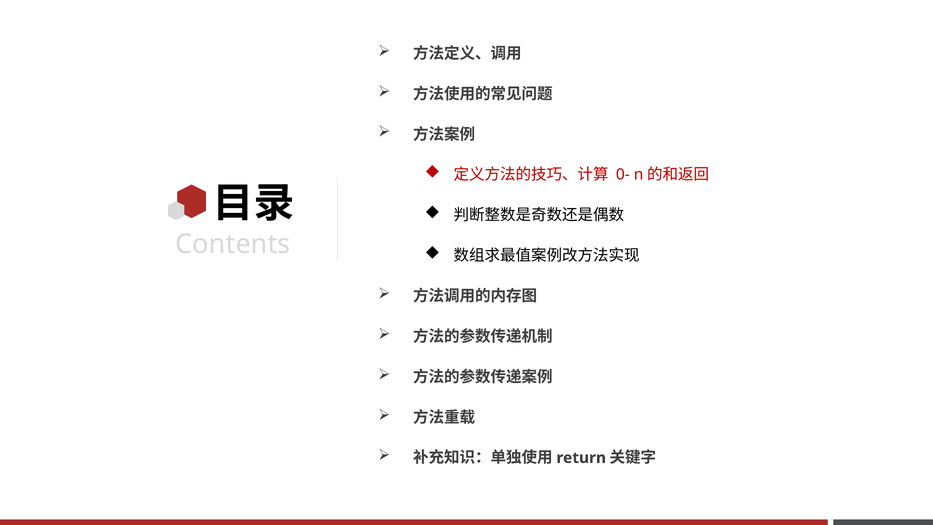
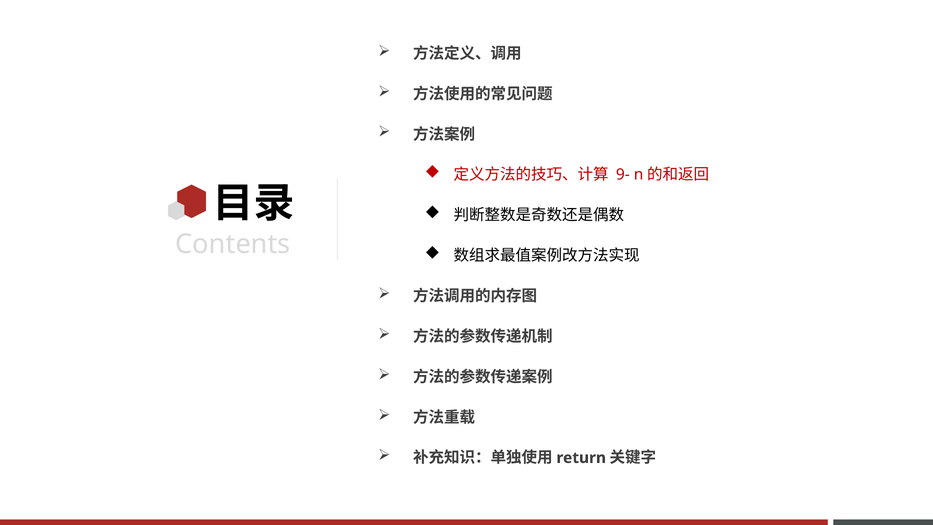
0-: 0- -> 9-
